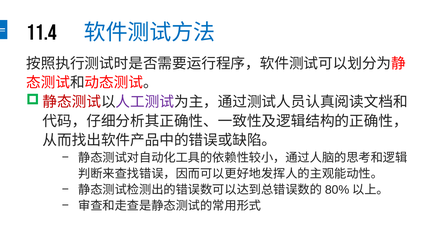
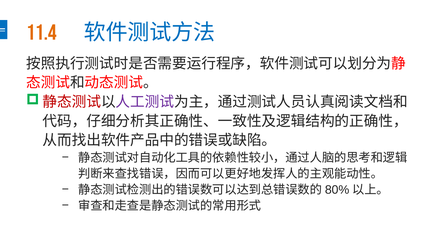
11.4 colour: black -> orange
